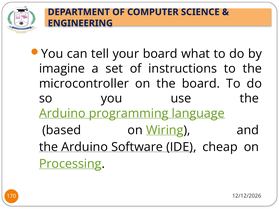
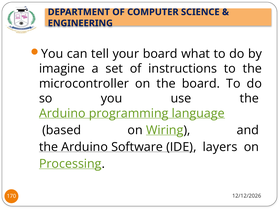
cheap: cheap -> layers
